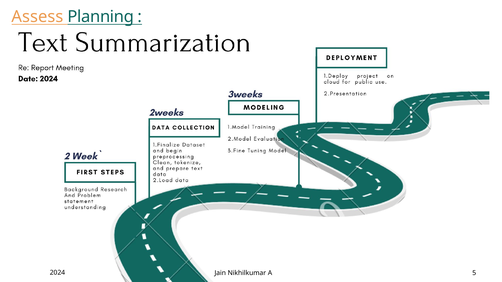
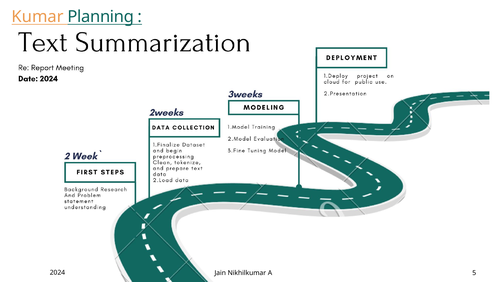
Assess: Assess -> Kumar
